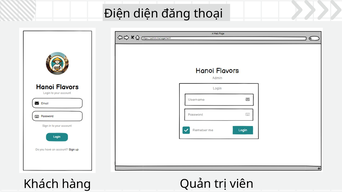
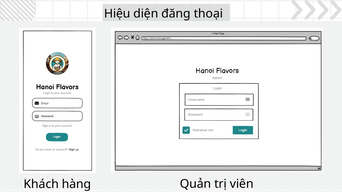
Điện: Điện -> Hiệu
